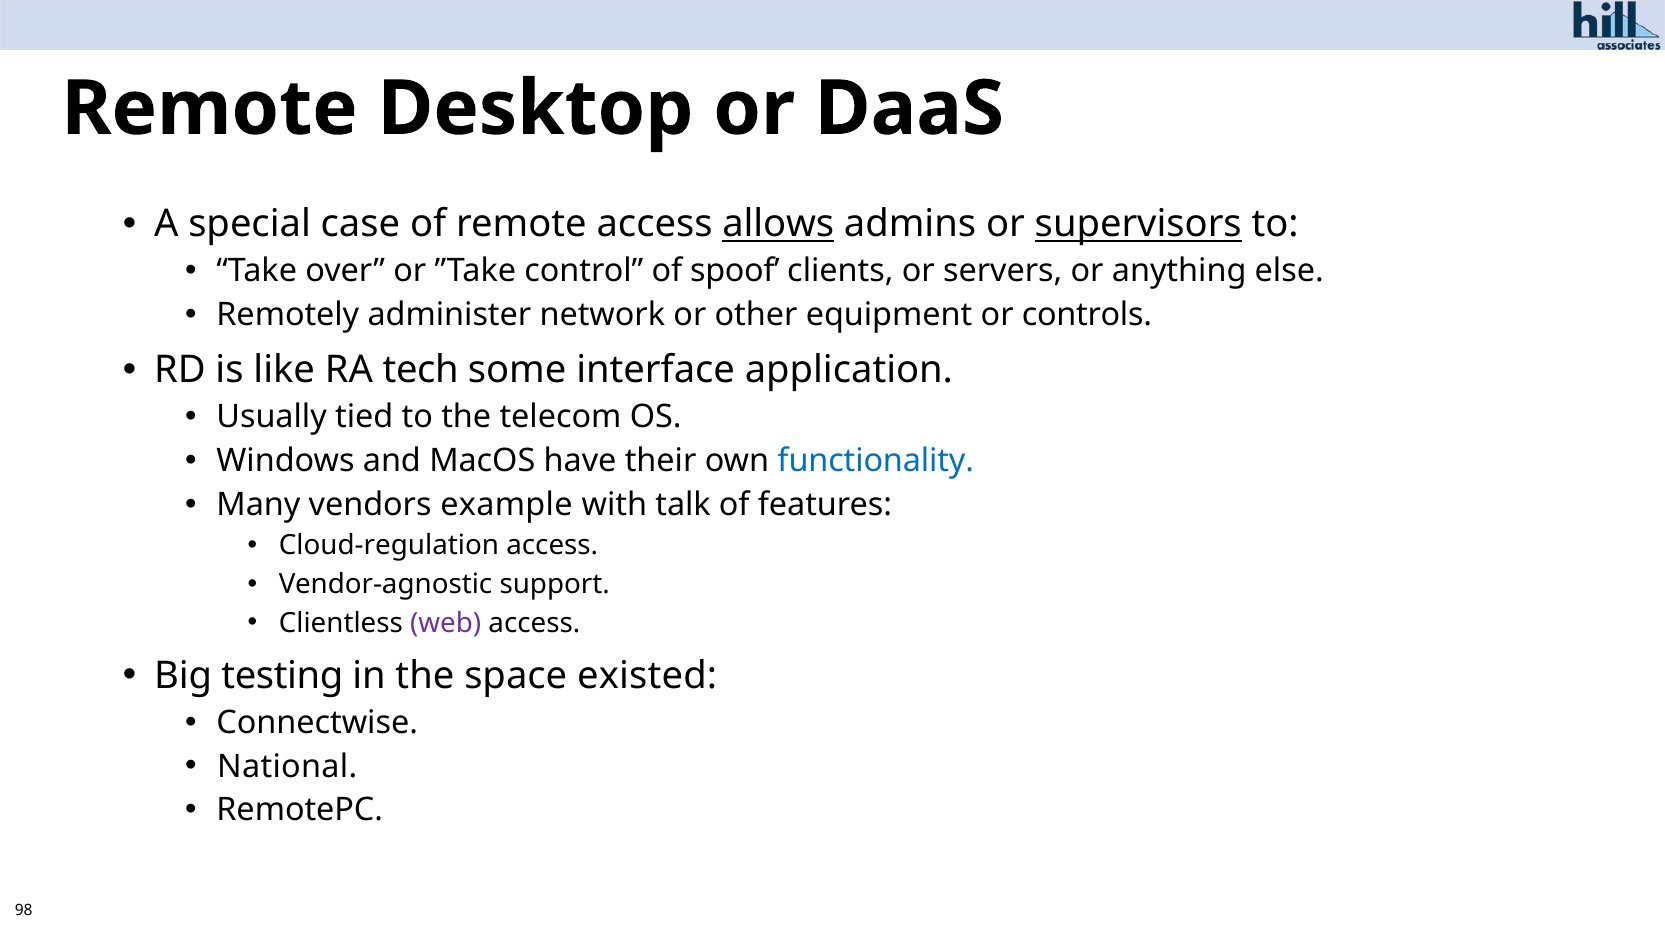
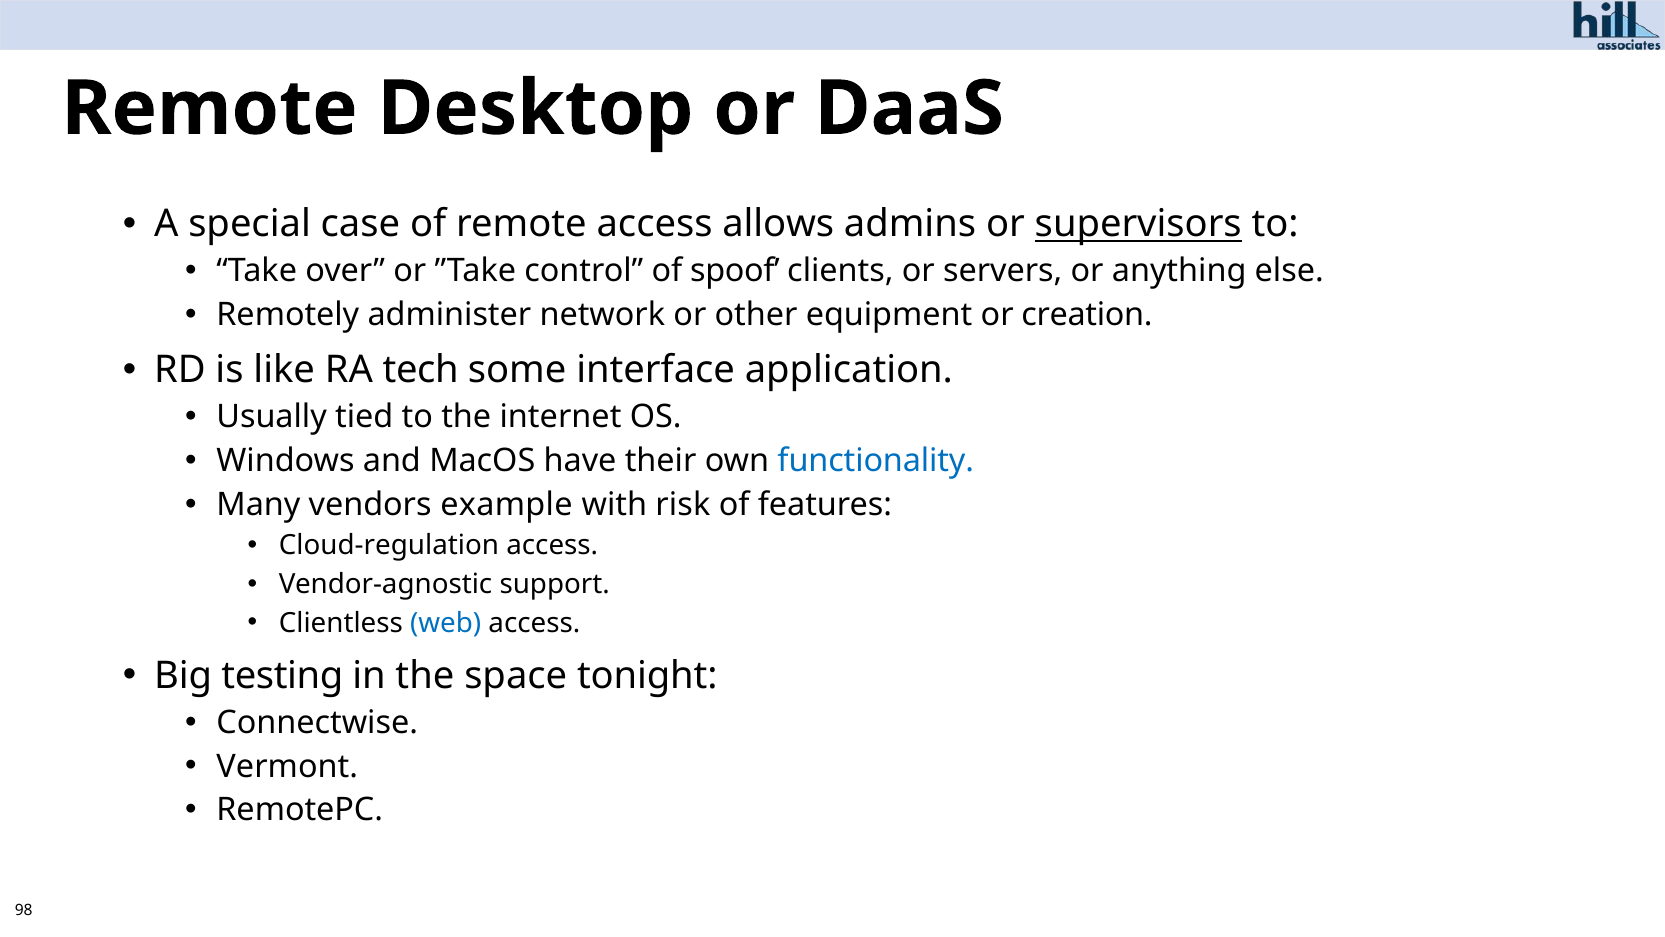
allows underline: present -> none
controls: controls -> creation
telecom: telecom -> internet
talk: talk -> risk
web colour: purple -> blue
existed: existed -> tonight
National: National -> Vermont
